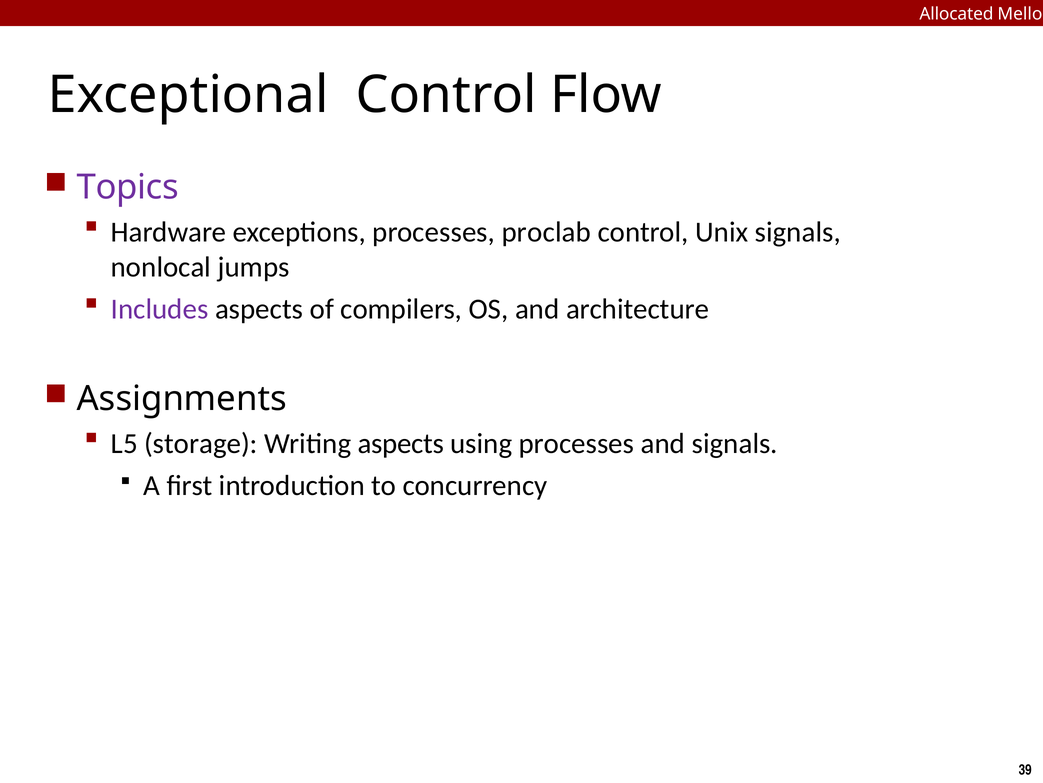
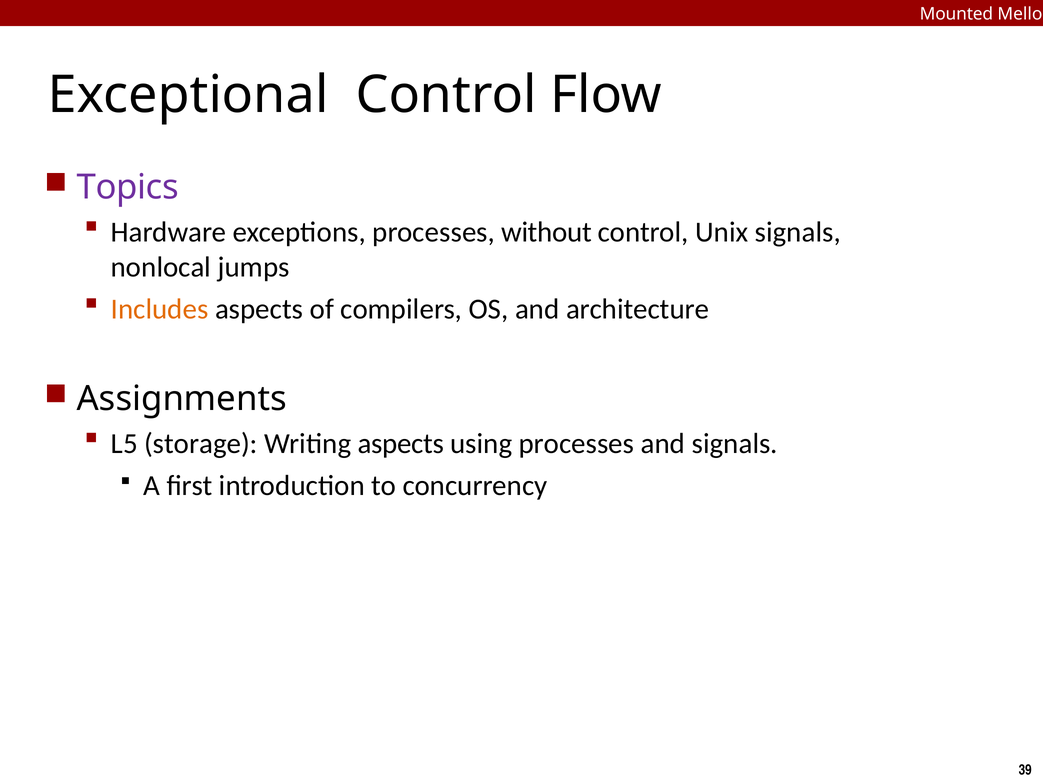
Allocated: Allocated -> Mounted
proclab: proclab -> without
Includes colour: purple -> orange
